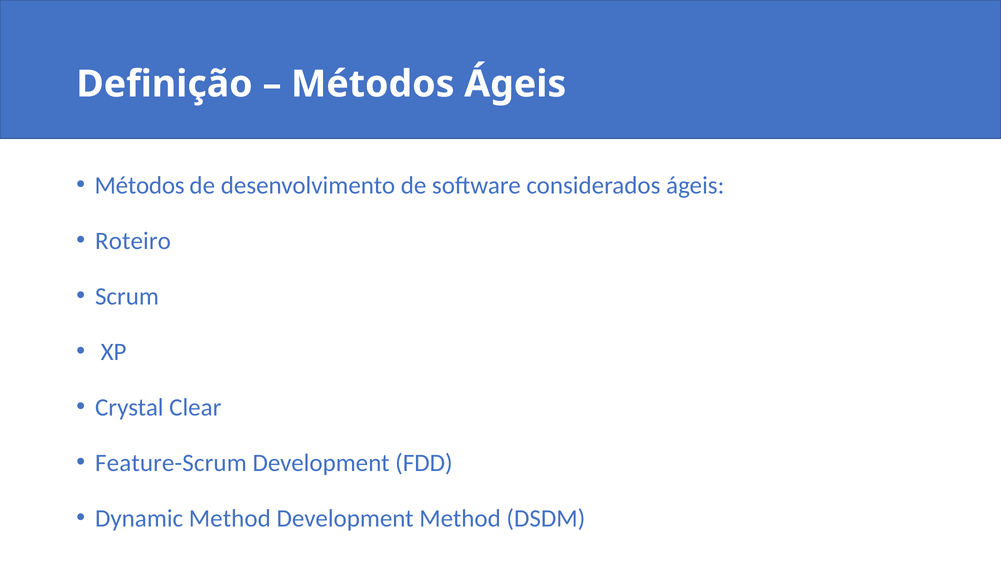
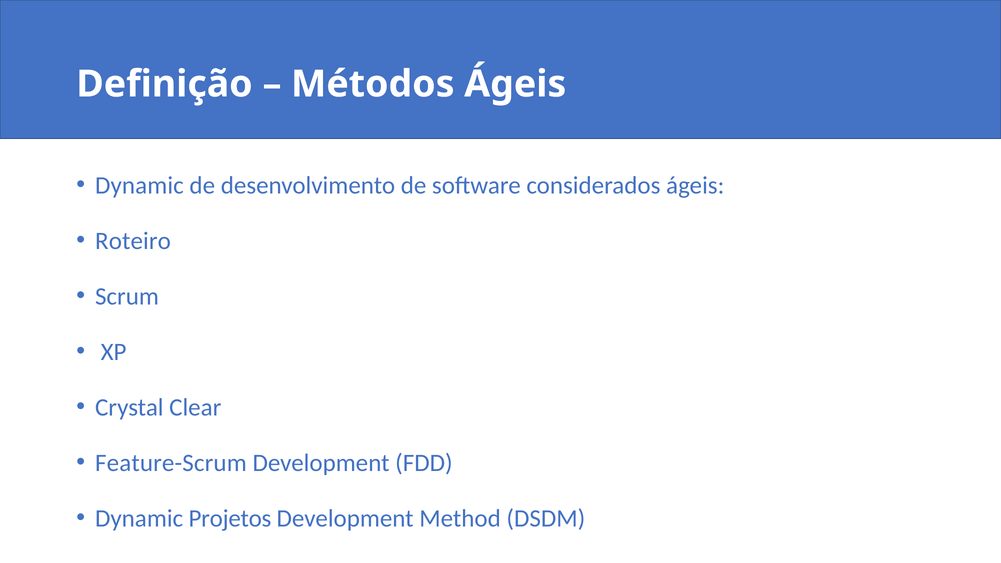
Métodos at (140, 185): Métodos -> Dynamic
Dynamic Method: Method -> Projetos
